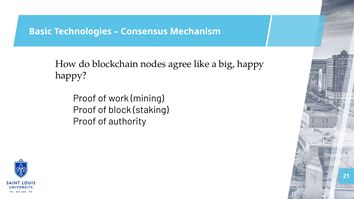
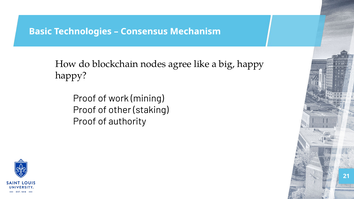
block: block -> other
